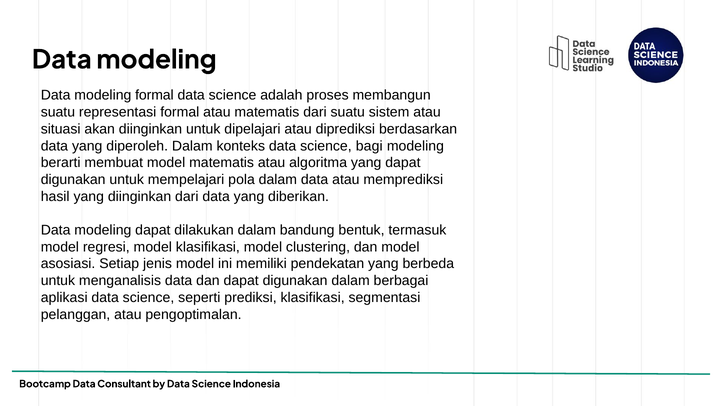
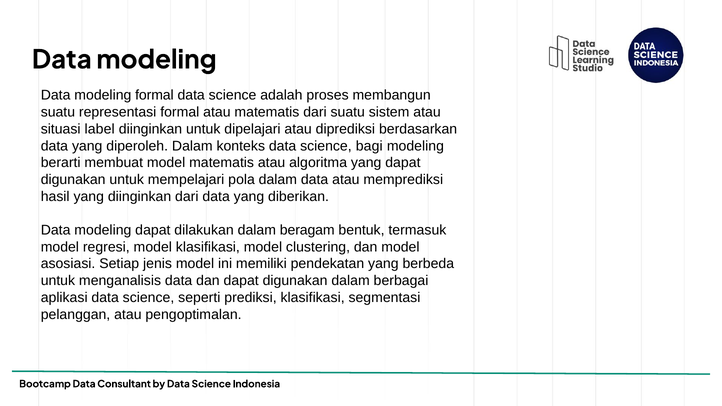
akan: akan -> label
bandung: bandung -> beragam
